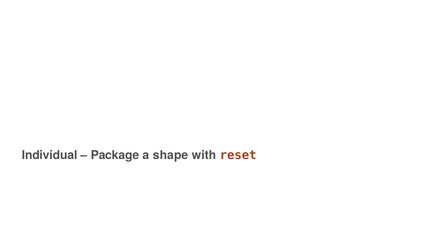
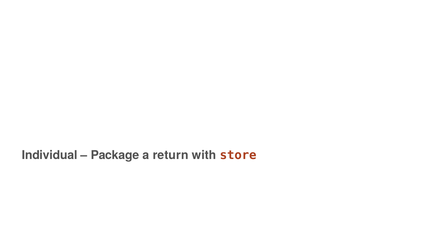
shape: shape -> return
reset: reset -> store
